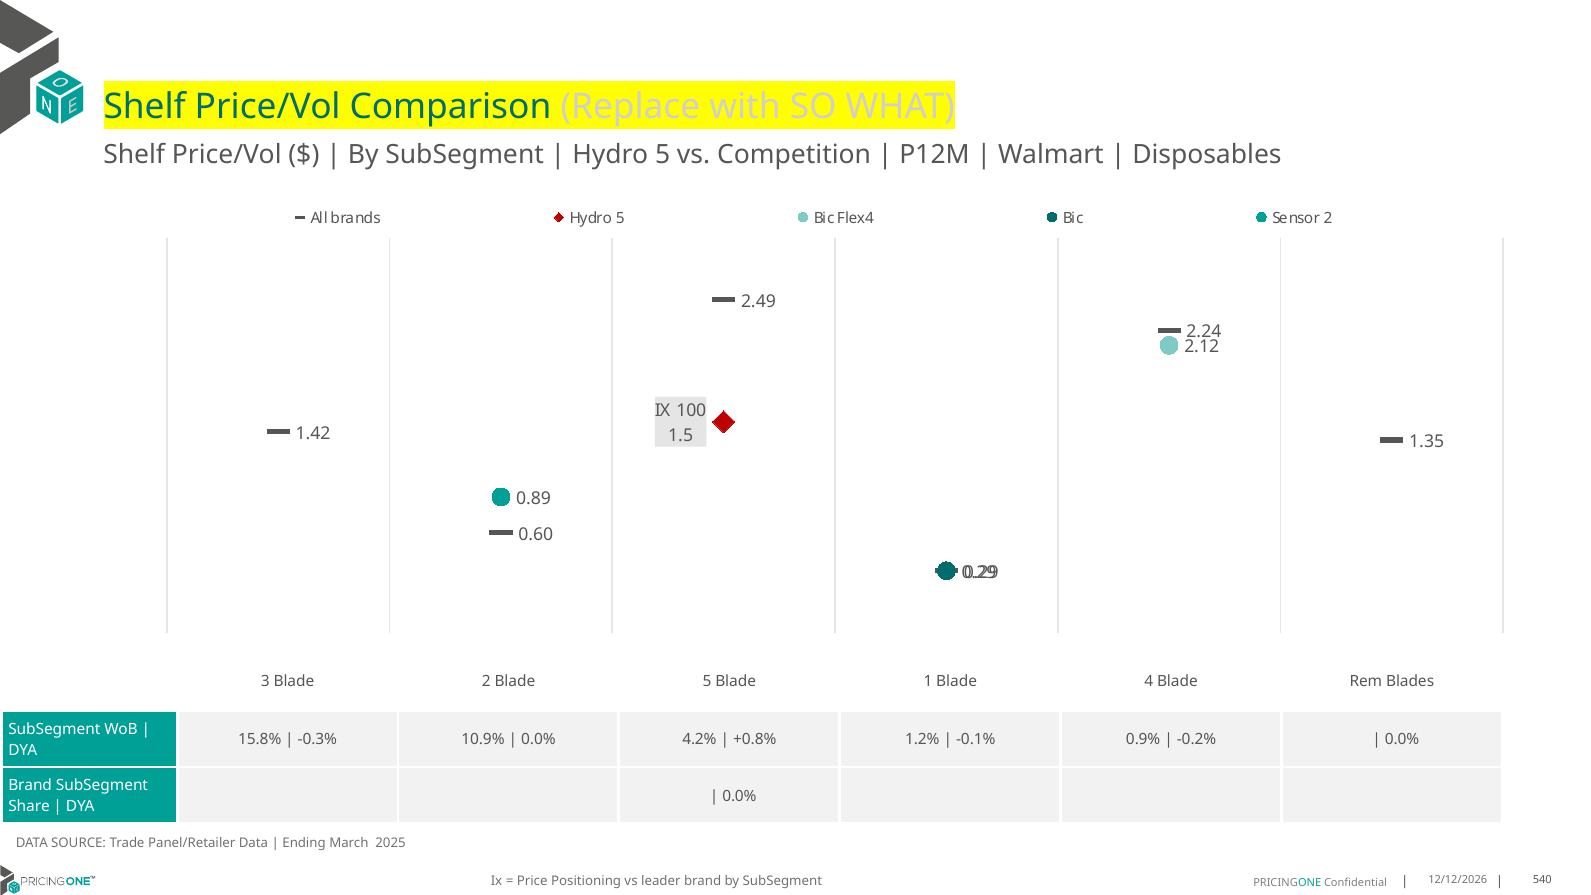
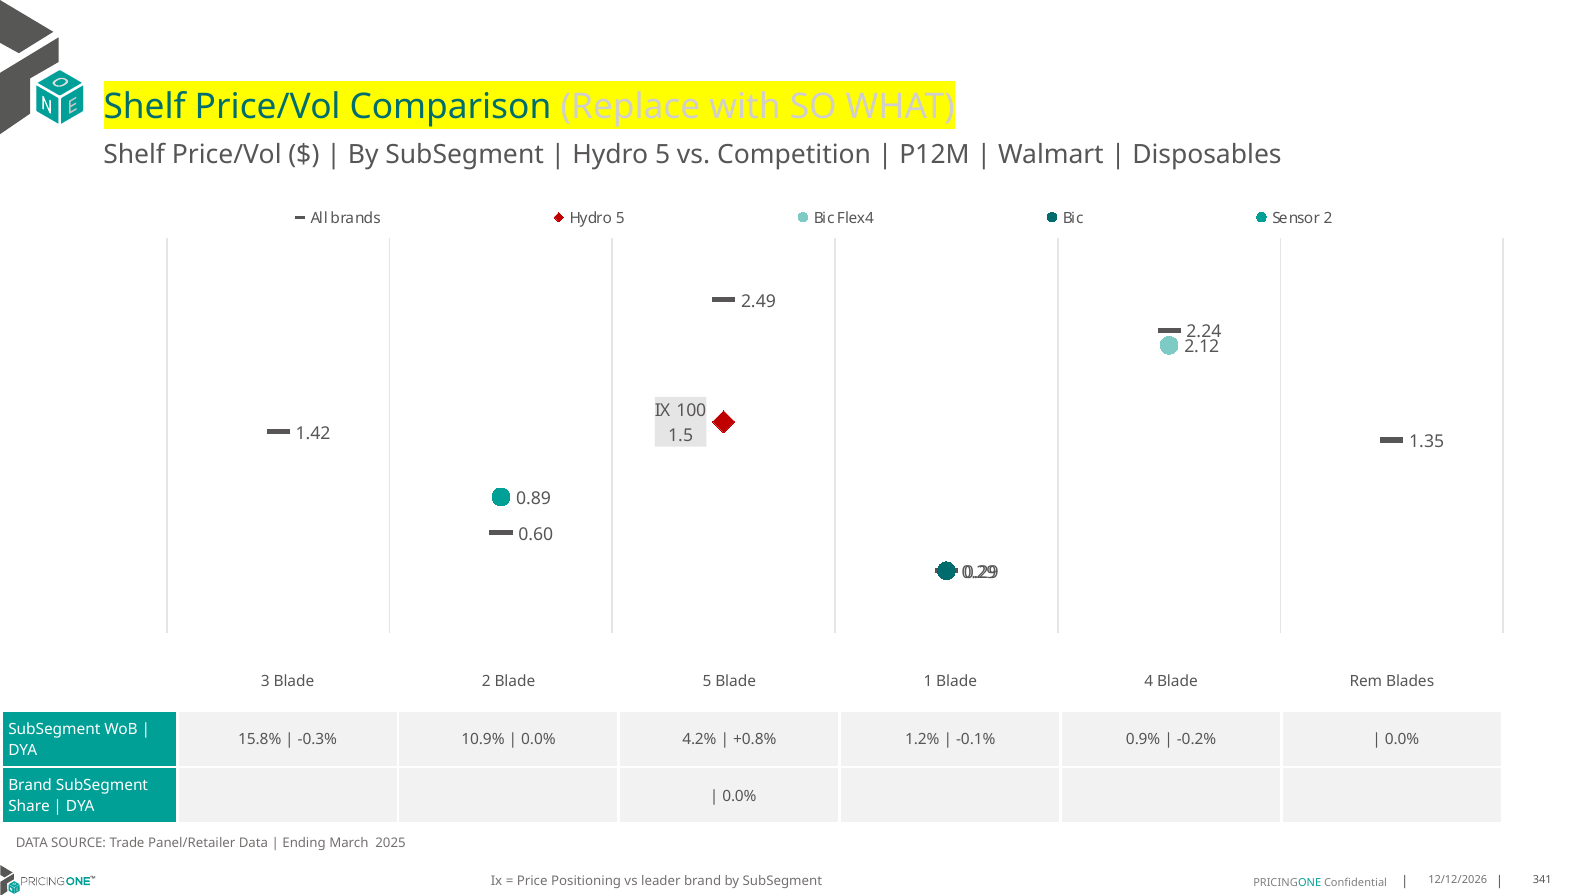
540: 540 -> 341
